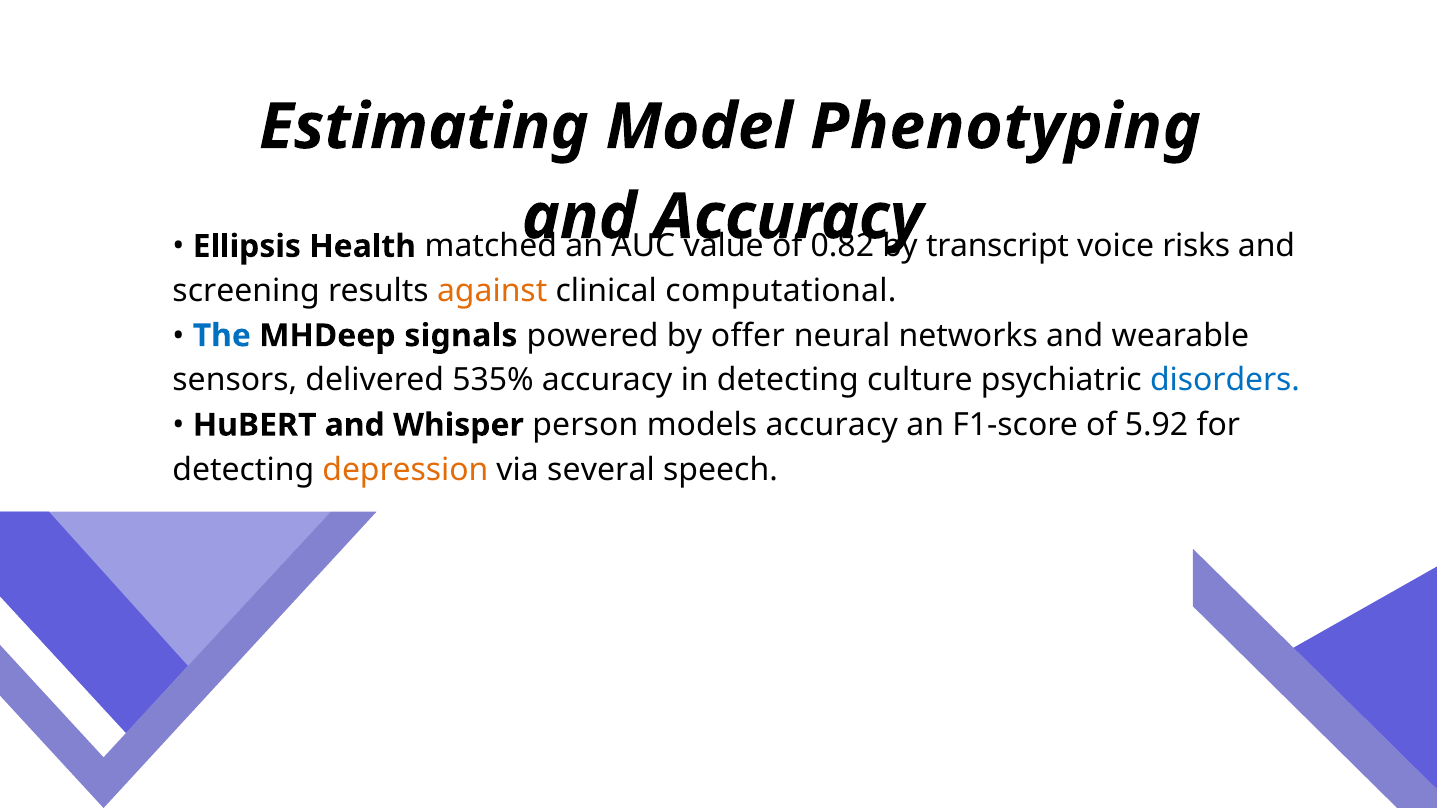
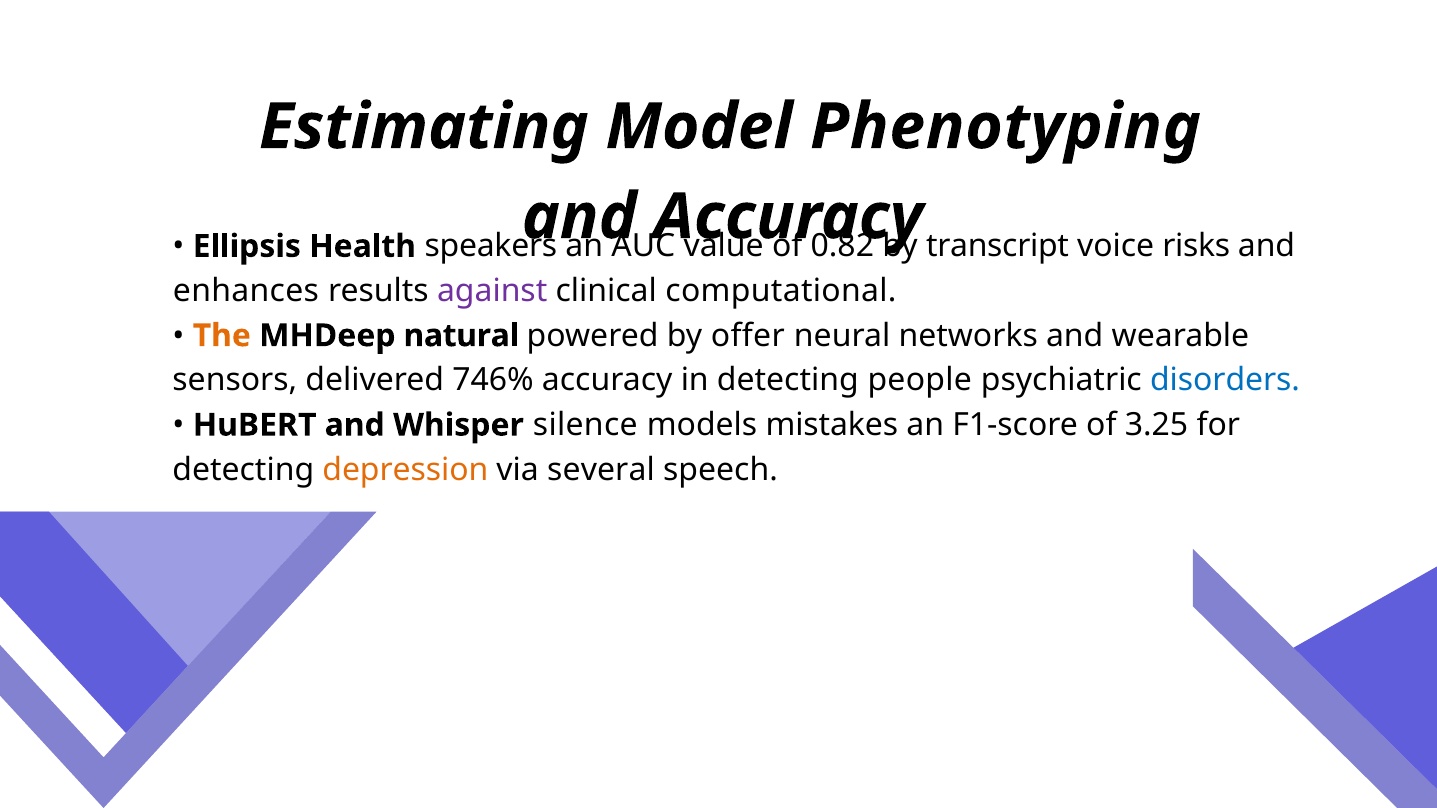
matched: matched -> speakers
screening: screening -> enhances
against colour: orange -> purple
The colour: blue -> orange
signals: signals -> natural
535%: 535% -> 746%
culture: culture -> people
person: person -> silence
models accuracy: accuracy -> mistakes
5.92: 5.92 -> 3.25
